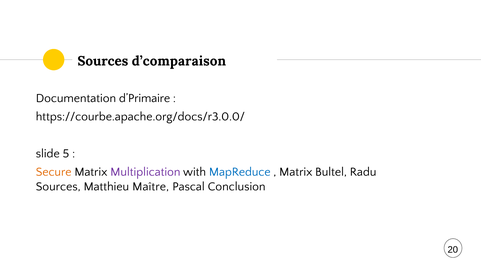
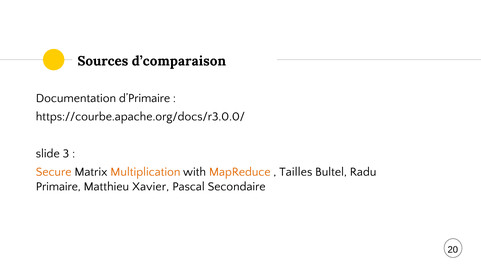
5: 5 -> 3
Multiplication colour: purple -> orange
MapReduce colour: blue -> orange
Matrix at (296, 172): Matrix -> Tailles
Sources at (58, 186): Sources -> Primaire
Maître: Maître -> Xavier
Conclusion: Conclusion -> Secondaire
